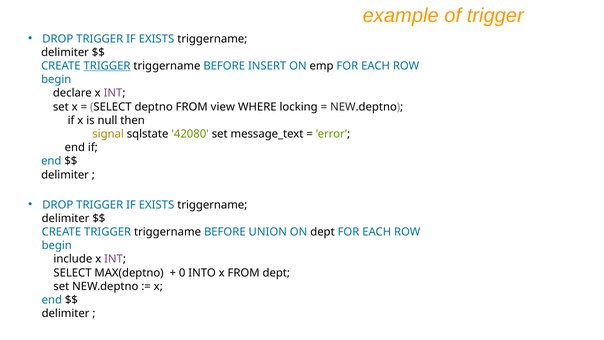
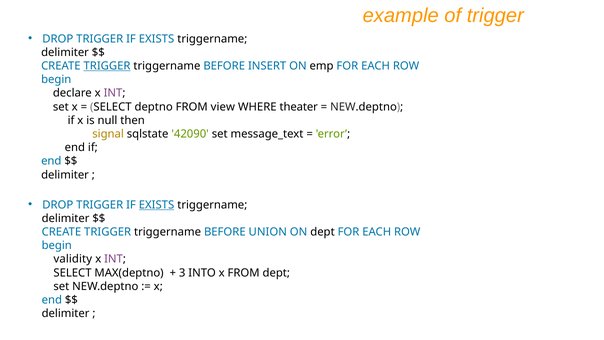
locking: locking -> theater
42080: 42080 -> 42090
EXISTS at (157, 205) underline: none -> present
include: include -> validity
0: 0 -> 3
